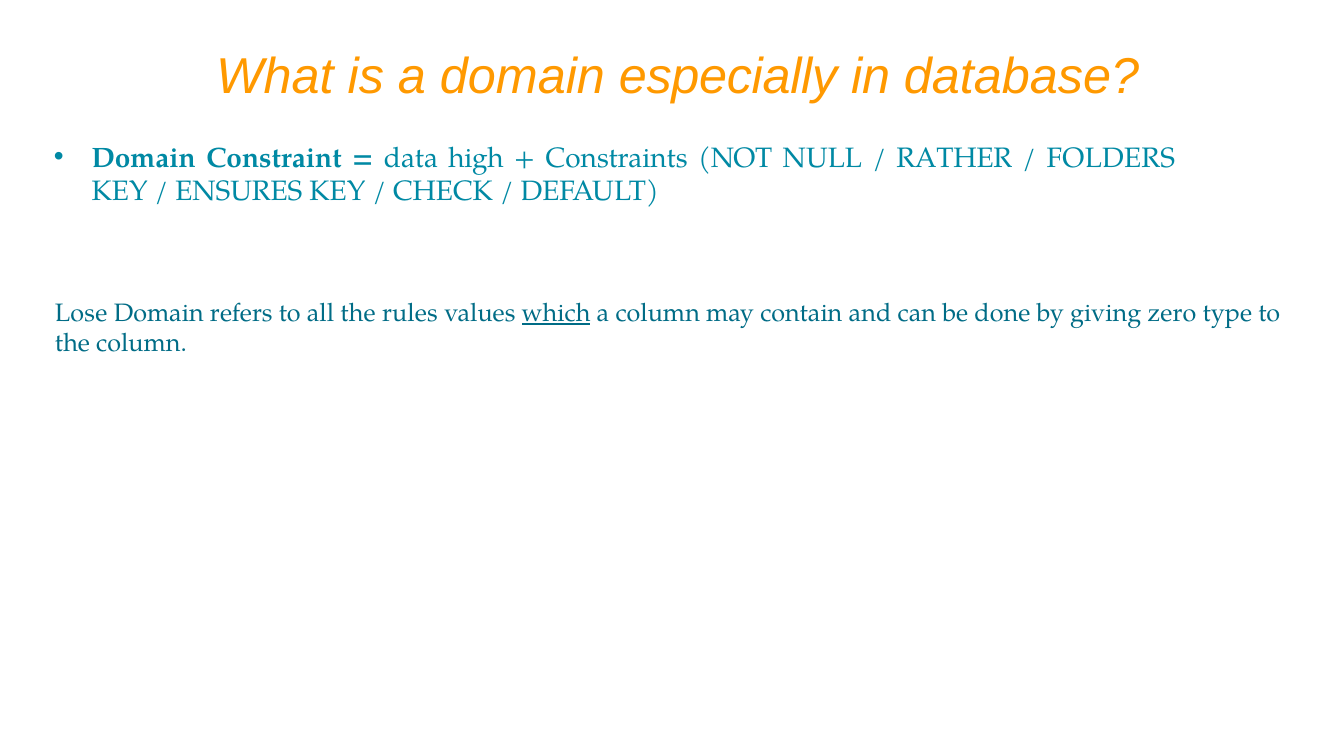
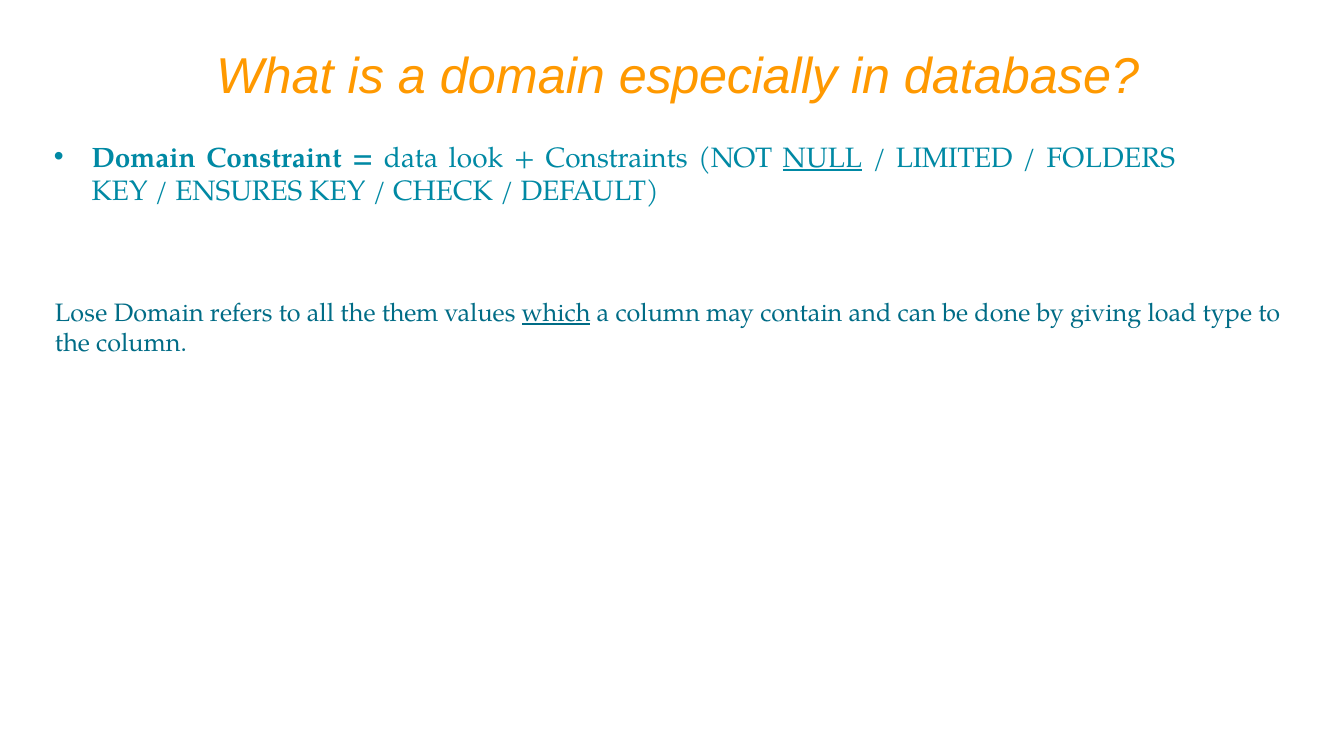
high: high -> look
NULL underline: none -> present
RATHER: RATHER -> LIMITED
rules: rules -> them
zero: zero -> load
